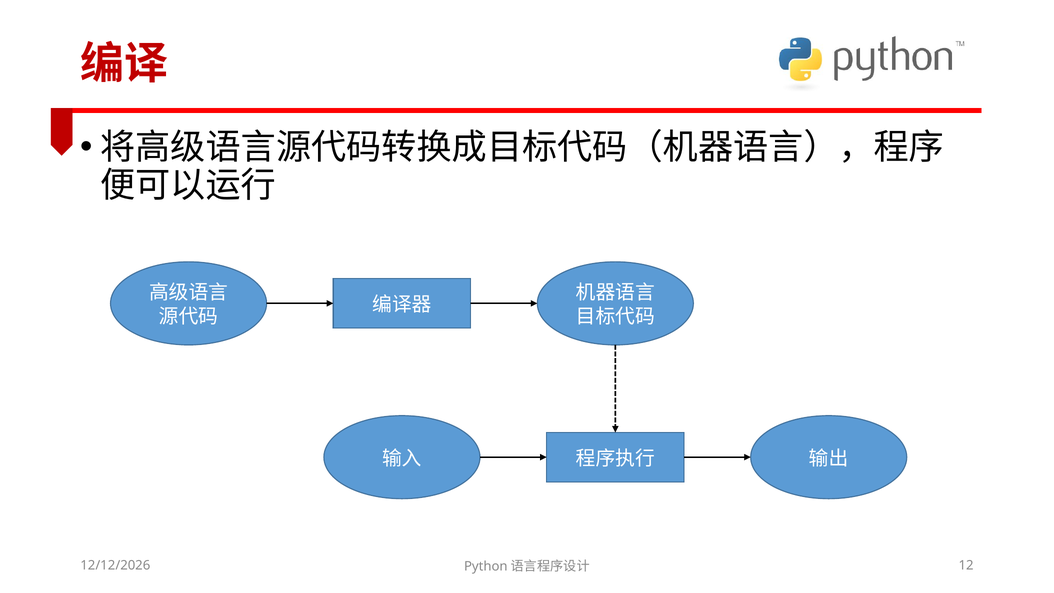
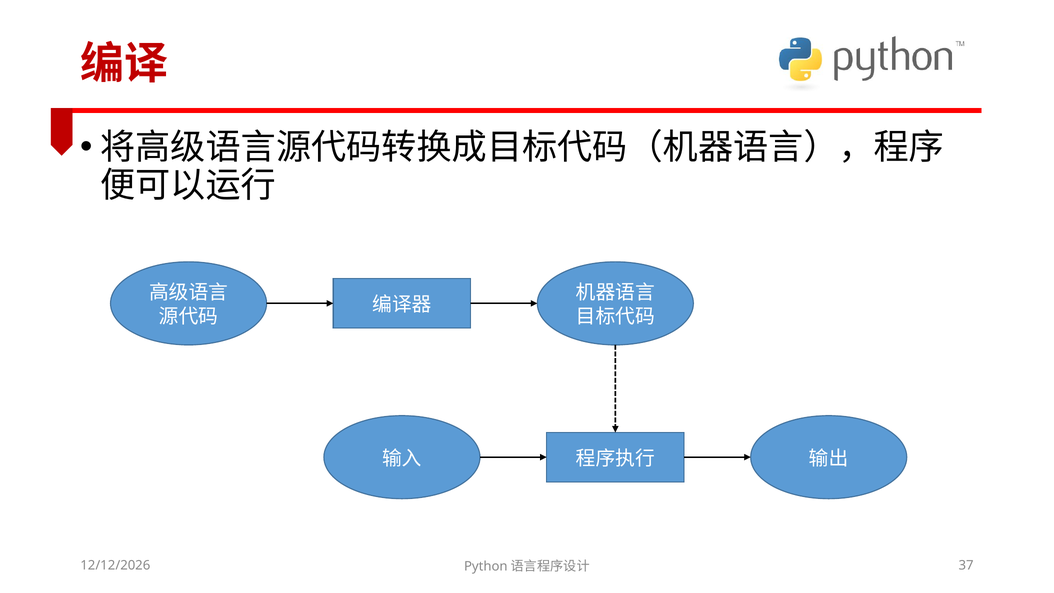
12: 12 -> 37
